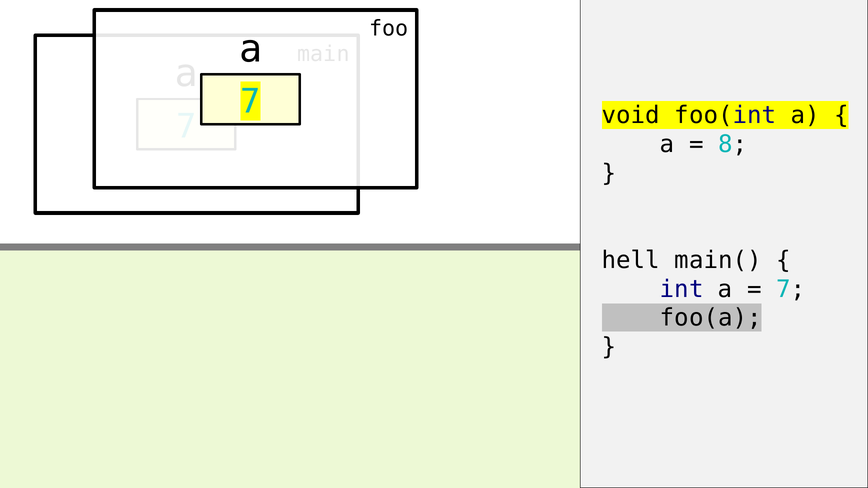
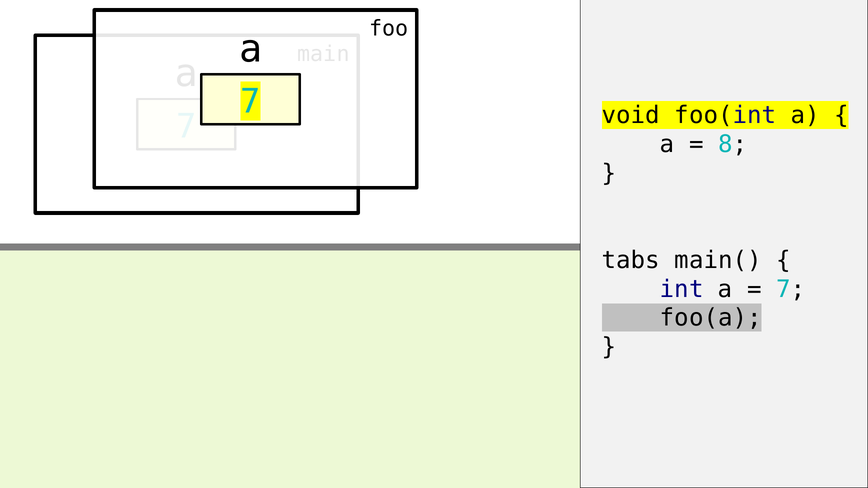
hell: hell -> tabs
